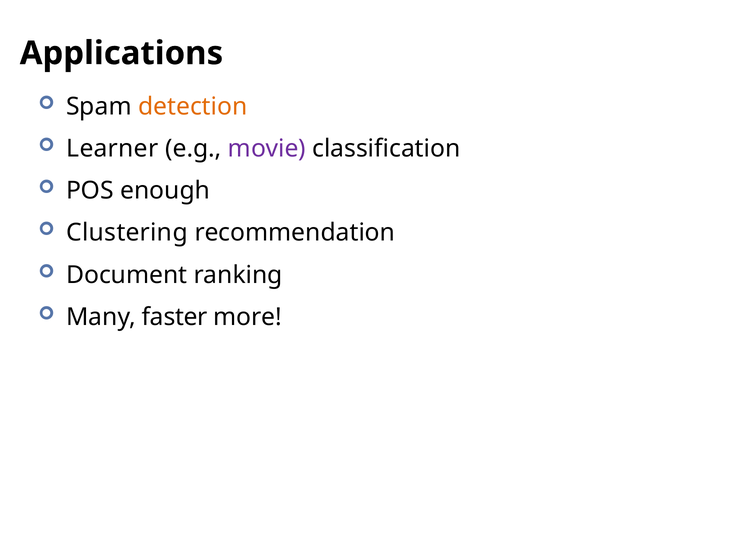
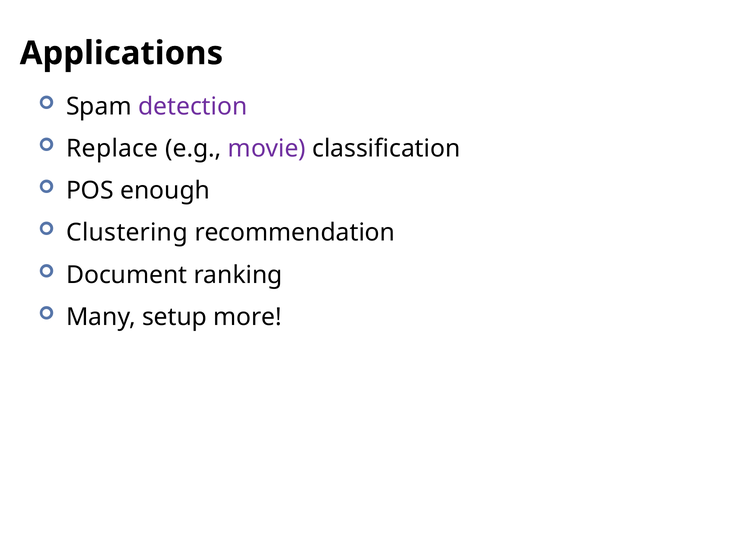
detection colour: orange -> purple
Learner: Learner -> Replace
faster: faster -> setup
